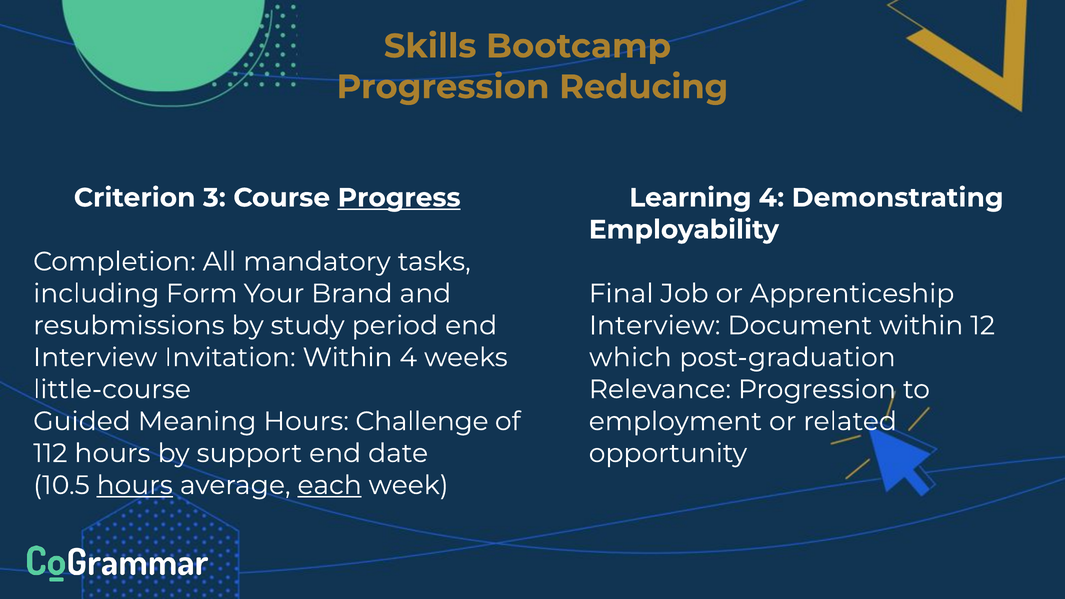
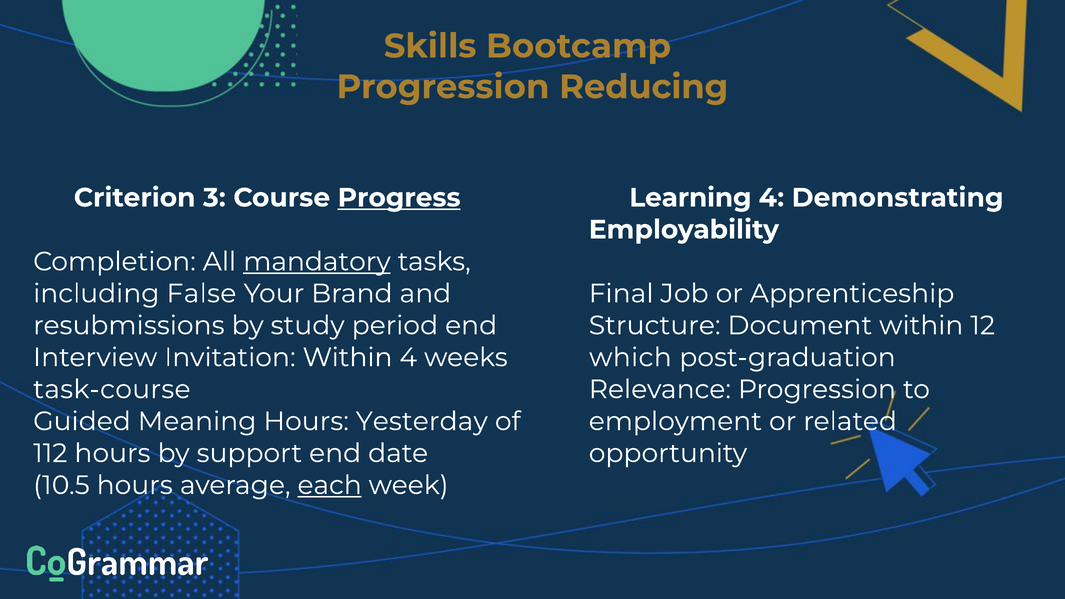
mandatory underline: none -> present
Form: Form -> False
Interview at (655, 326): Interview -> Structure
little-course: little-course -> task-course
Challenge: Challenge -> Yesterday
hours at (135, 485) underline: present -> none
